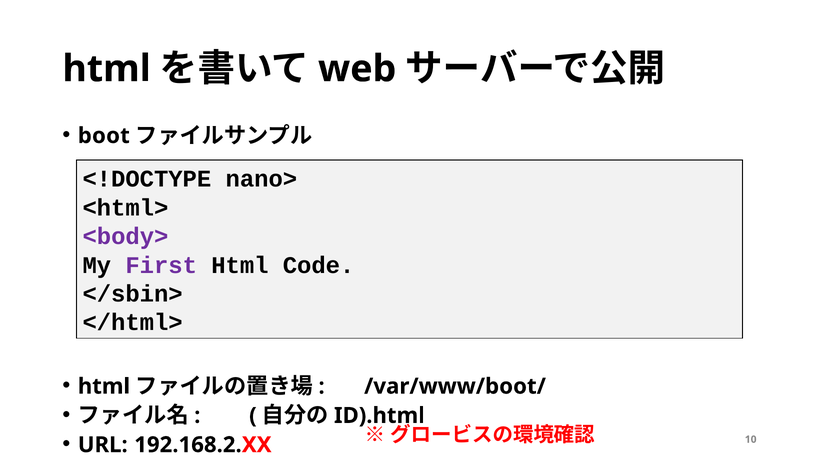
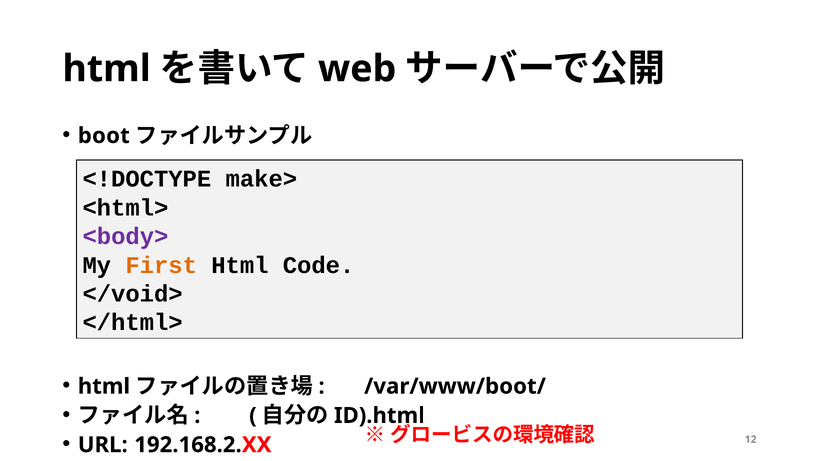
nano>: nano> -> make>
First colour: purple -> orange
</sbin>: </sbin> -> </void>
10: 10 -> 12
